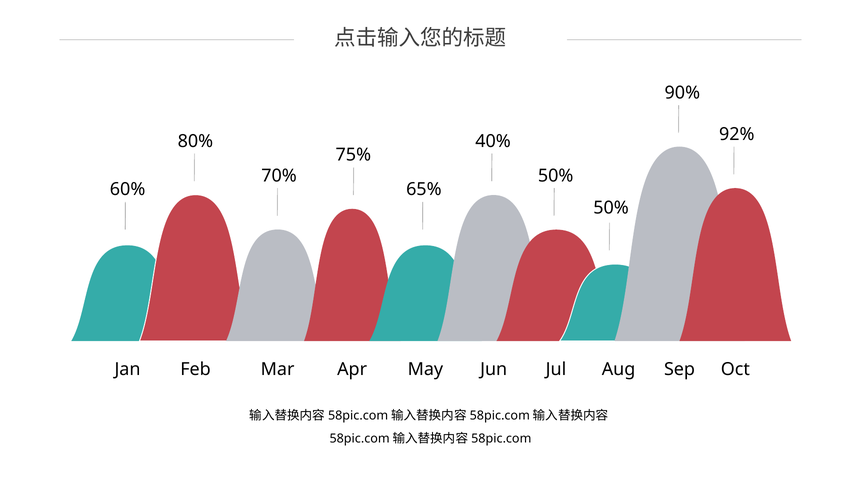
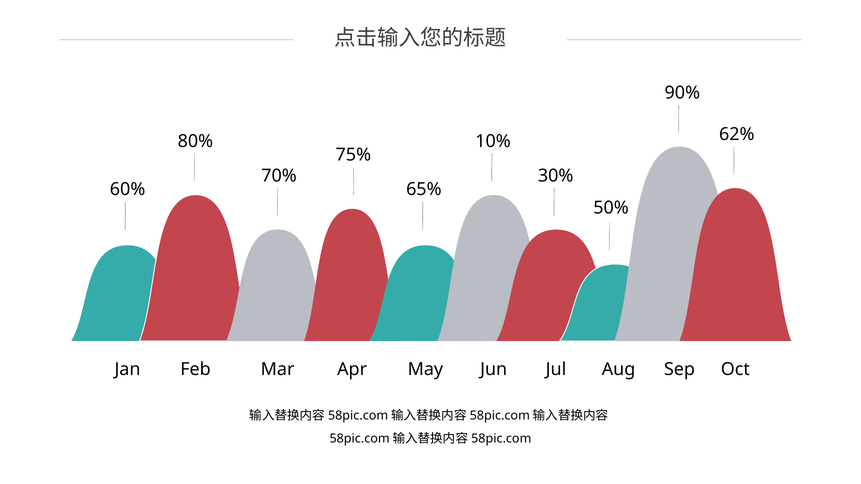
92%: 92% -> 62%
40%: 40% -> 10%
50% at (556, 176): 50% -> 30%
